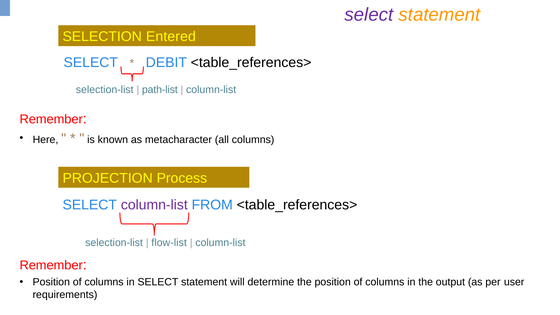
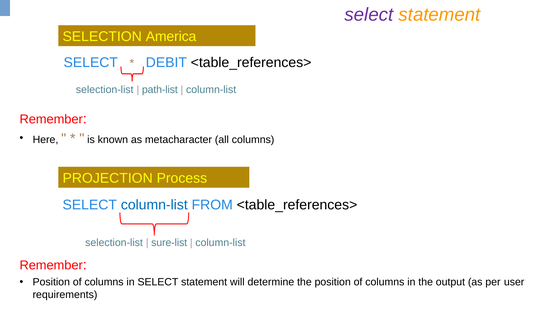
Entered: Entered -> America
column-list at (154, 205) colour: purple -> blue
flow-list: flow-list -> sure-list
